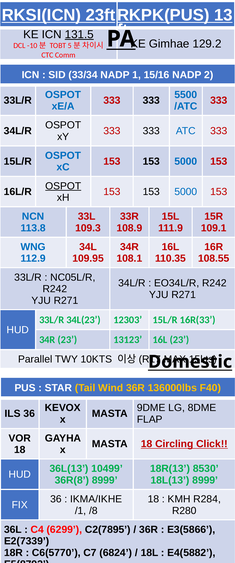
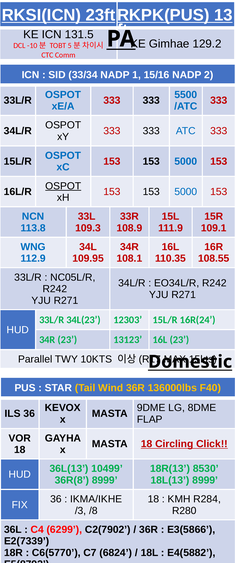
131.5 underline: present -> none
16R(33: 16R(33 -> 16R(24
/1: /1 -> /3
C2(7895: C2(7895 -> C2(7902
